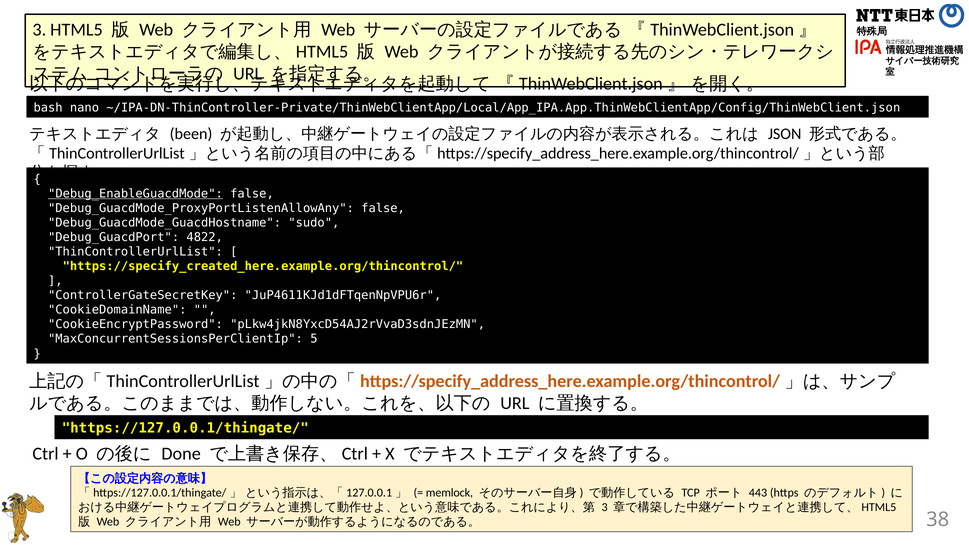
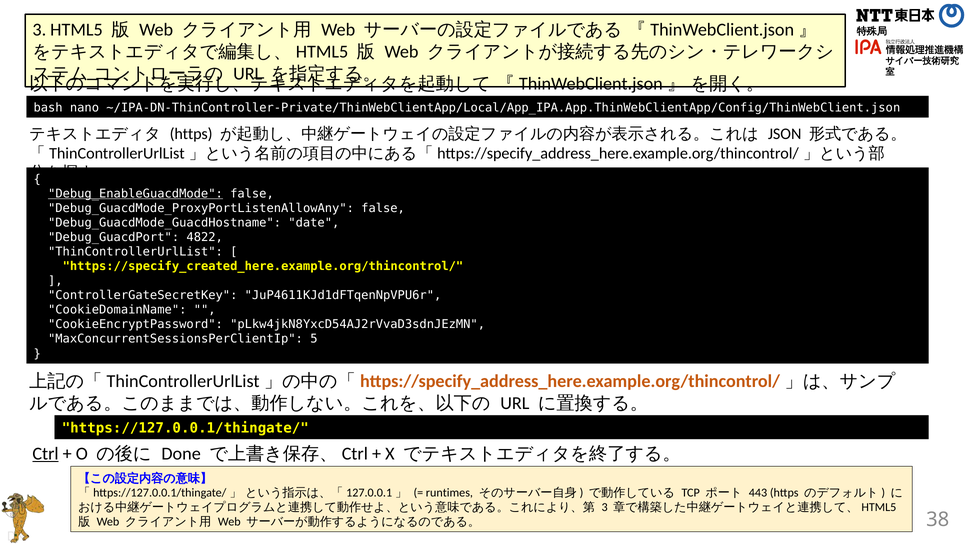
been at (191, 134): been -> https
sudo: sudo -> date
Ctrl underline: none -> present
memlock: memlock -> runtimes
